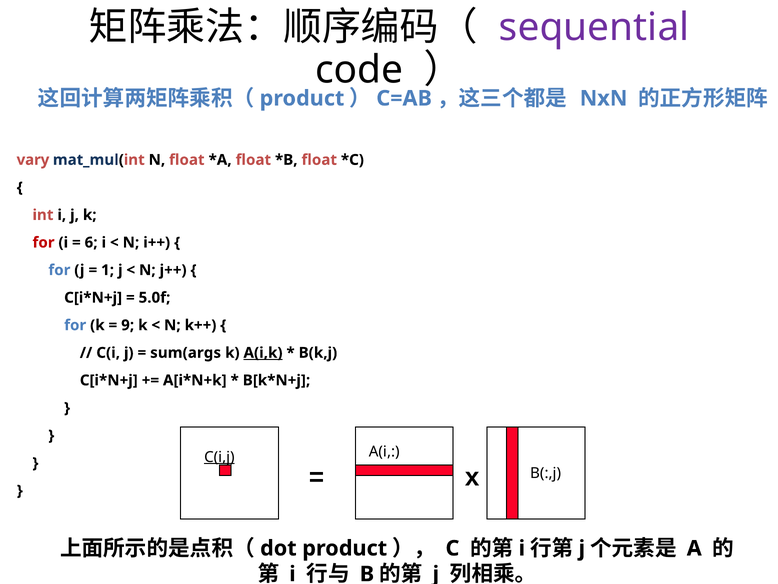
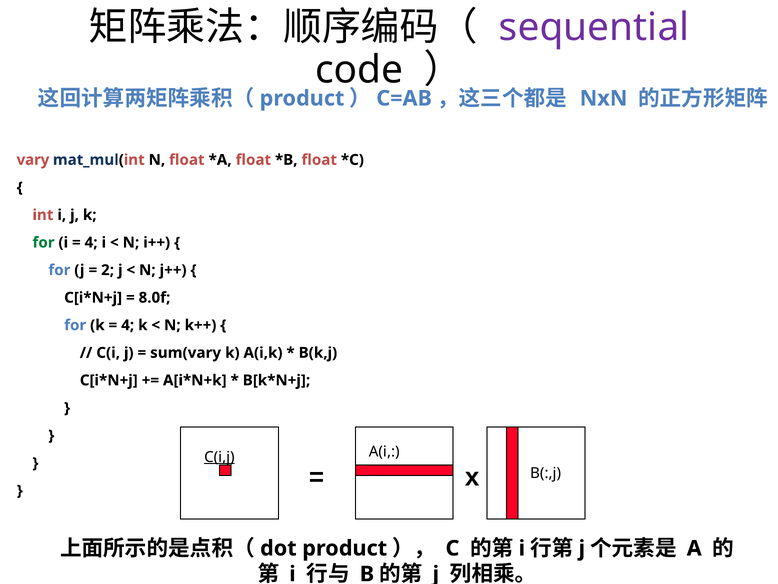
for at (44, 242) colour: red -> green
6 at (91, 242): 6 -> 4
1: 1 -> 2
5.0f: 5.0f -> 8.0f
9 at (128, 325): 9 -> 4
sum(args: sum(args -> sum(vary
A(i,k underline: present -> none
